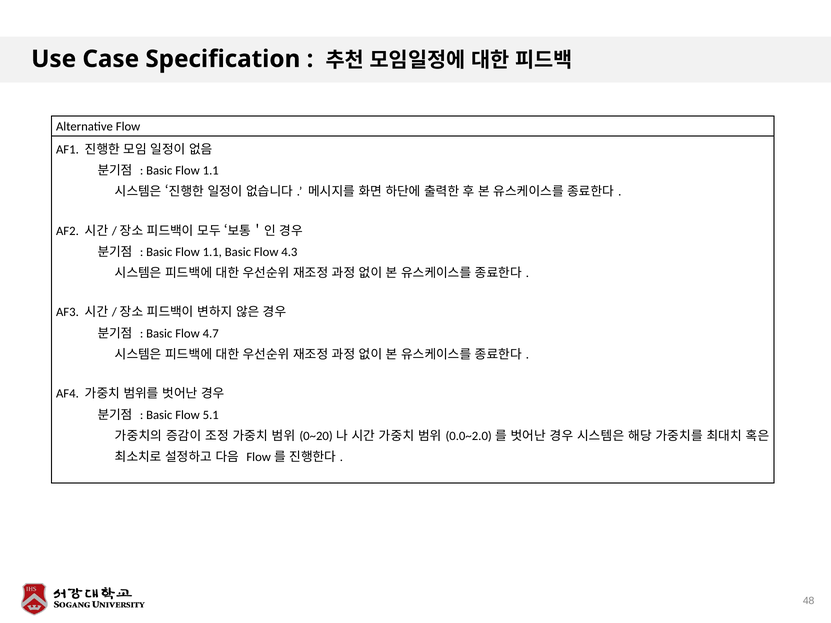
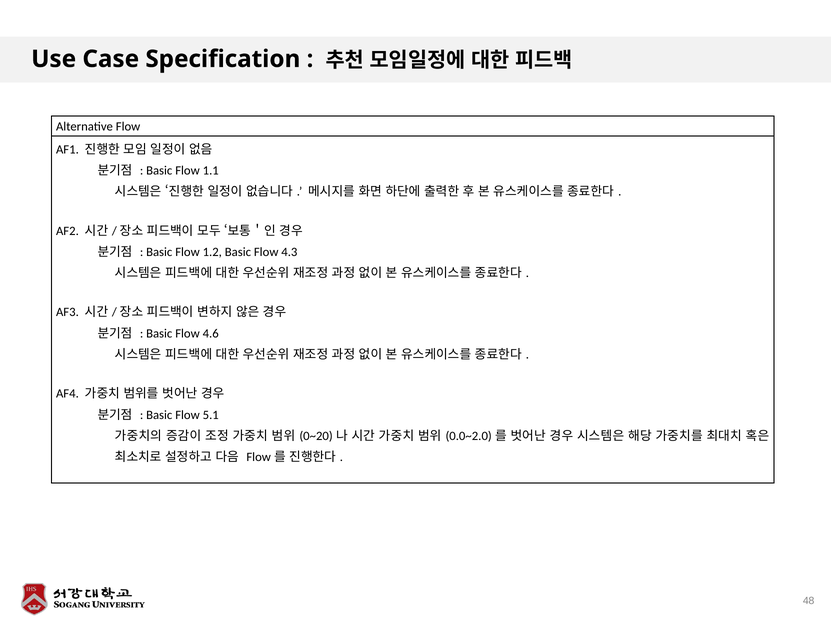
1.1 at (212, 252): 1.1 -> 1.2
4.7: 4.7 -> 4.6
